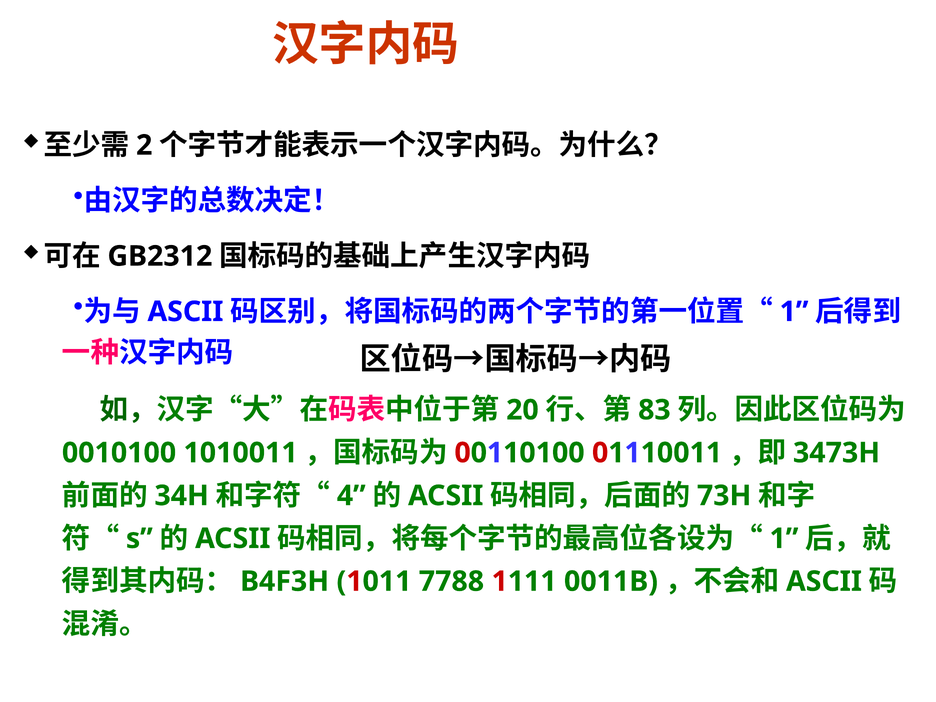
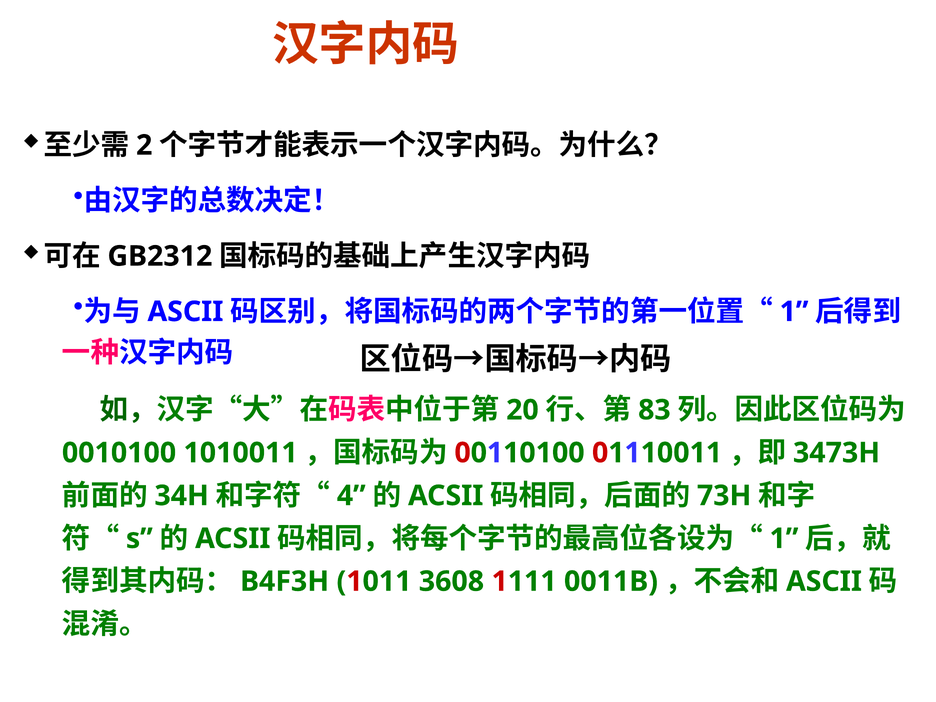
7788: 7788 -> 3608
